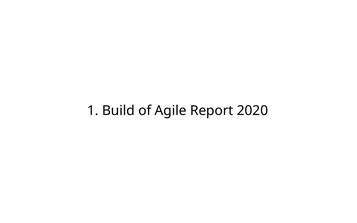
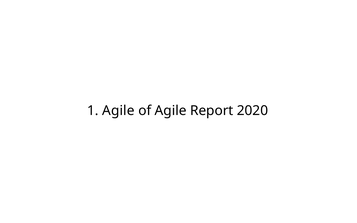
1 Build: Build -> Agile
